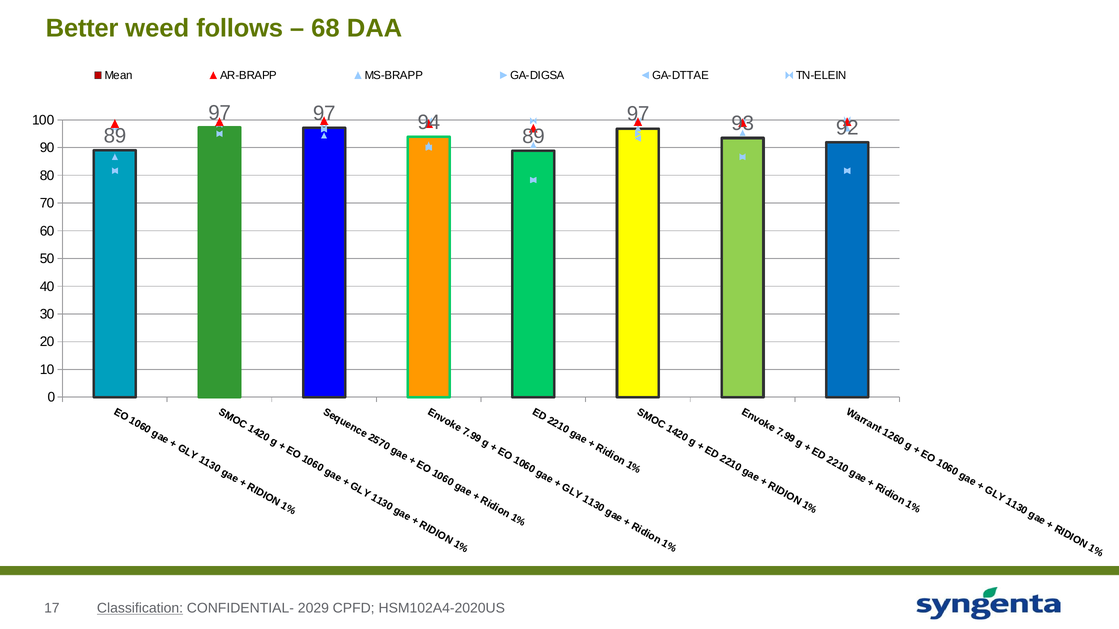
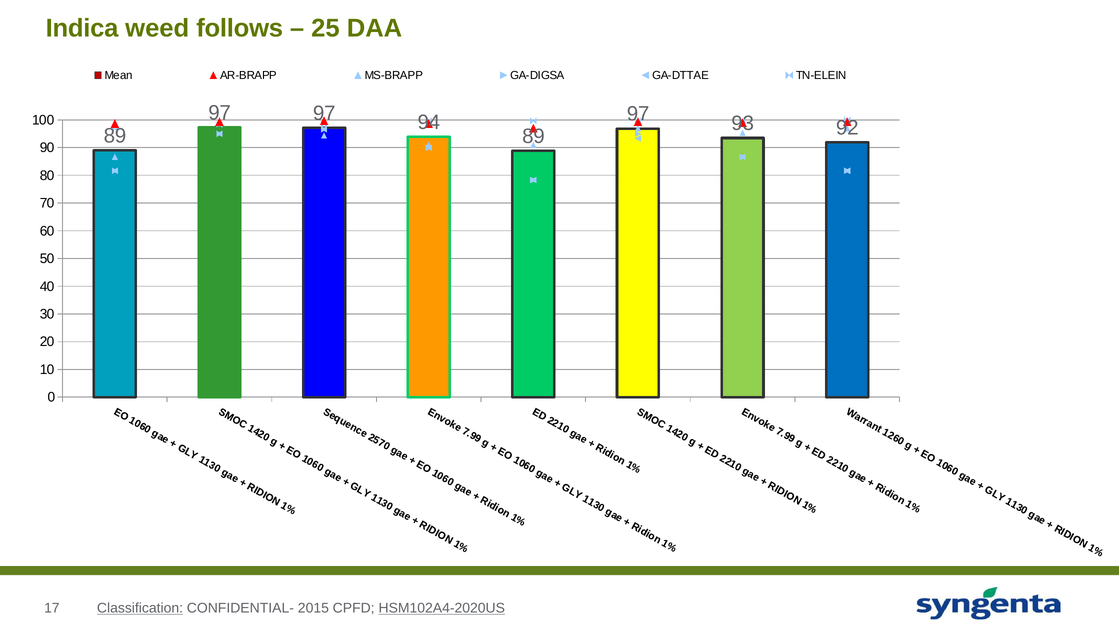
Better: Better -> Indica
68: 68 -> 25
2029: 2029 -> 2015
HSM102A4-2020US underline: none -> present
